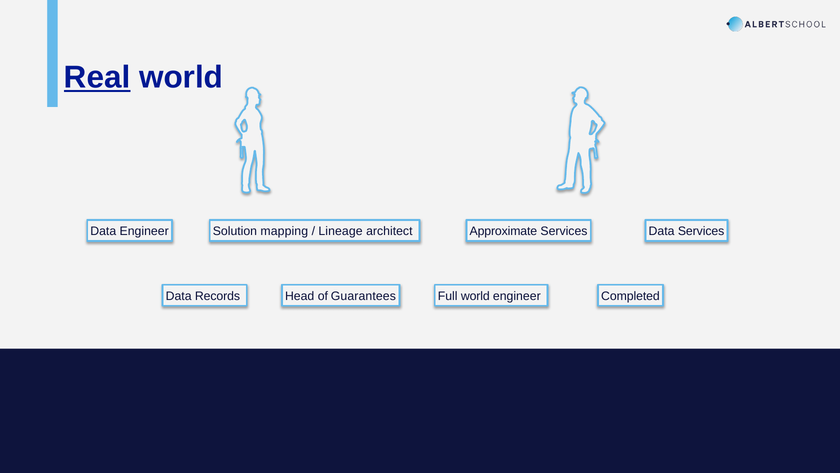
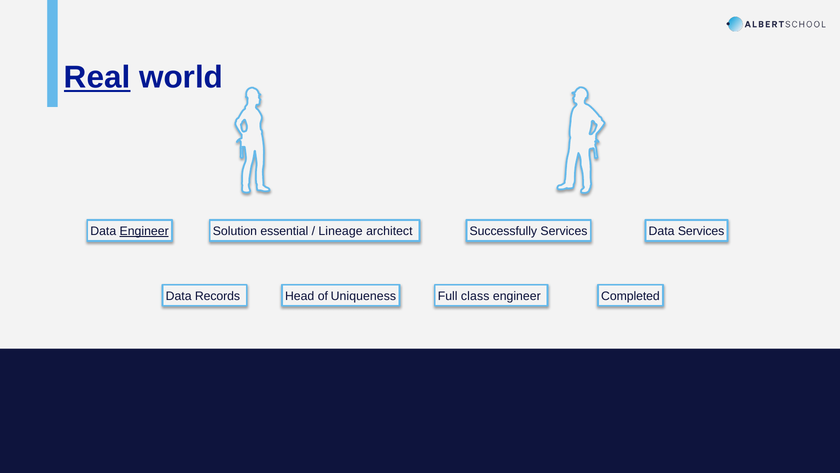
Engineer at (144, 231) underline: none -> present
mapping: mapping -> essential
Approximate: Approximate -> Successfully
Guarantees: Guarantees -> Uniqueness
Full world: world -> class
